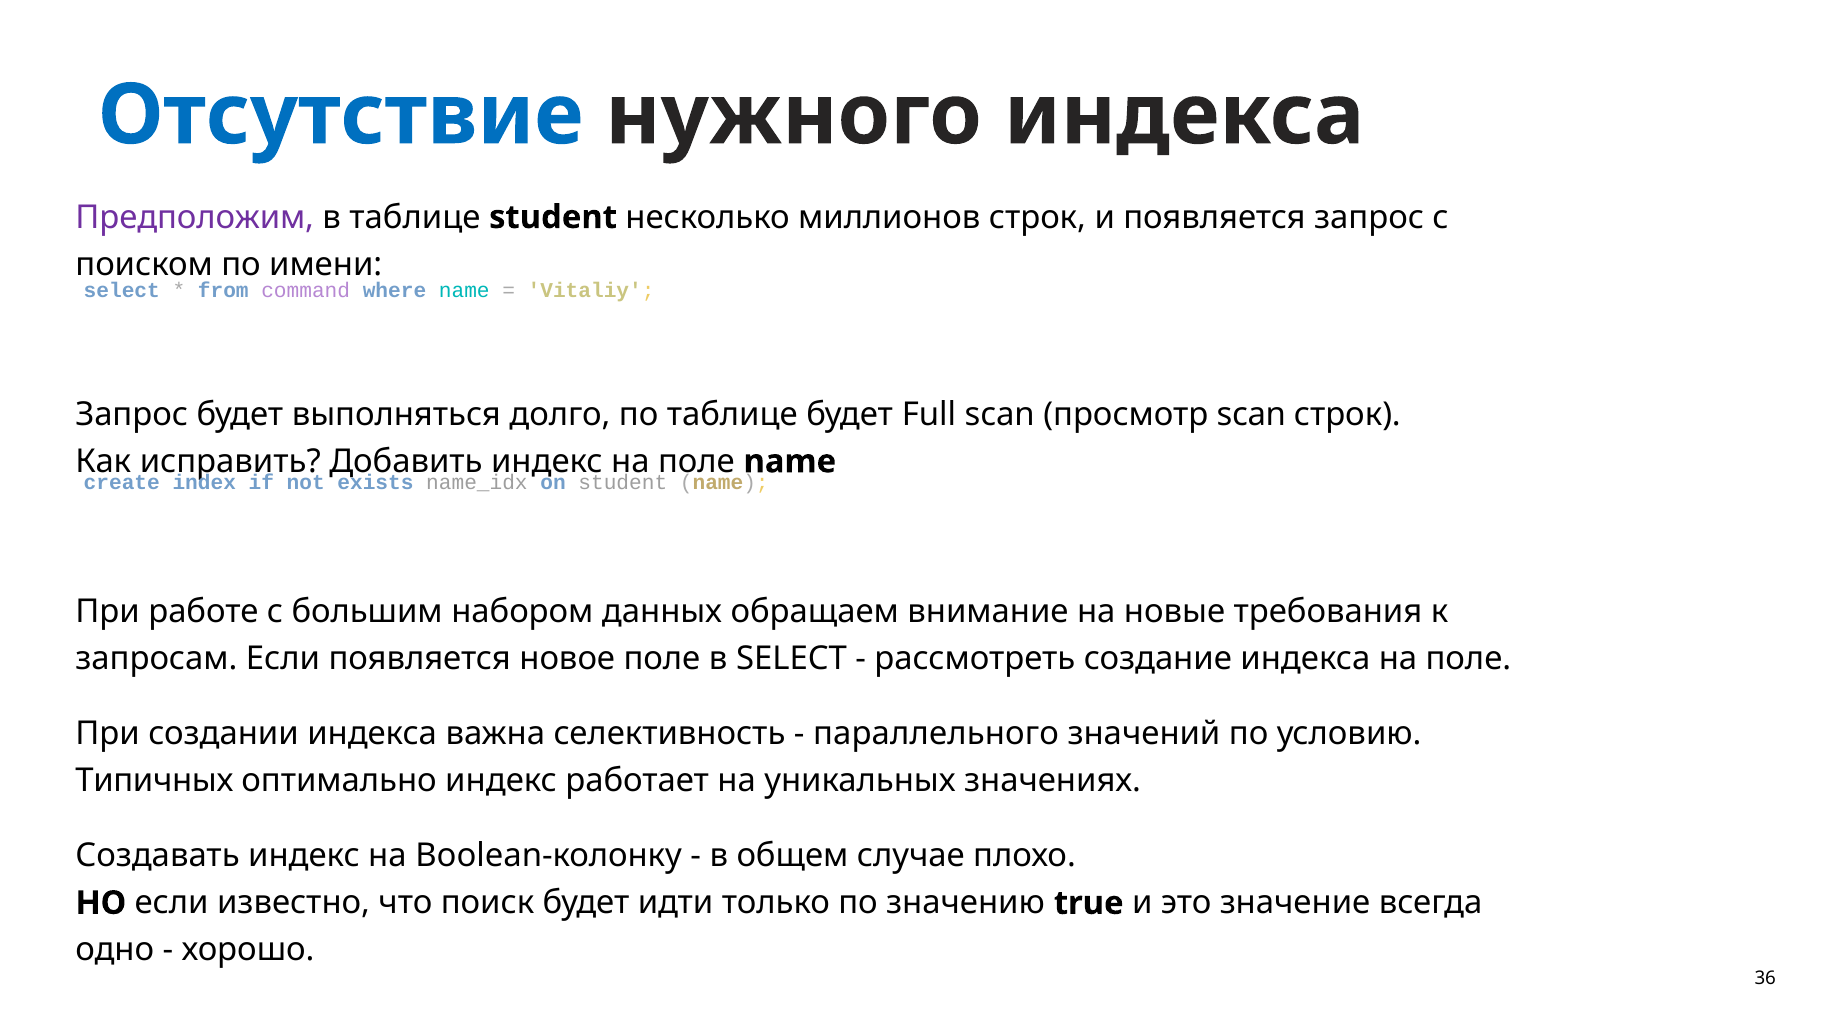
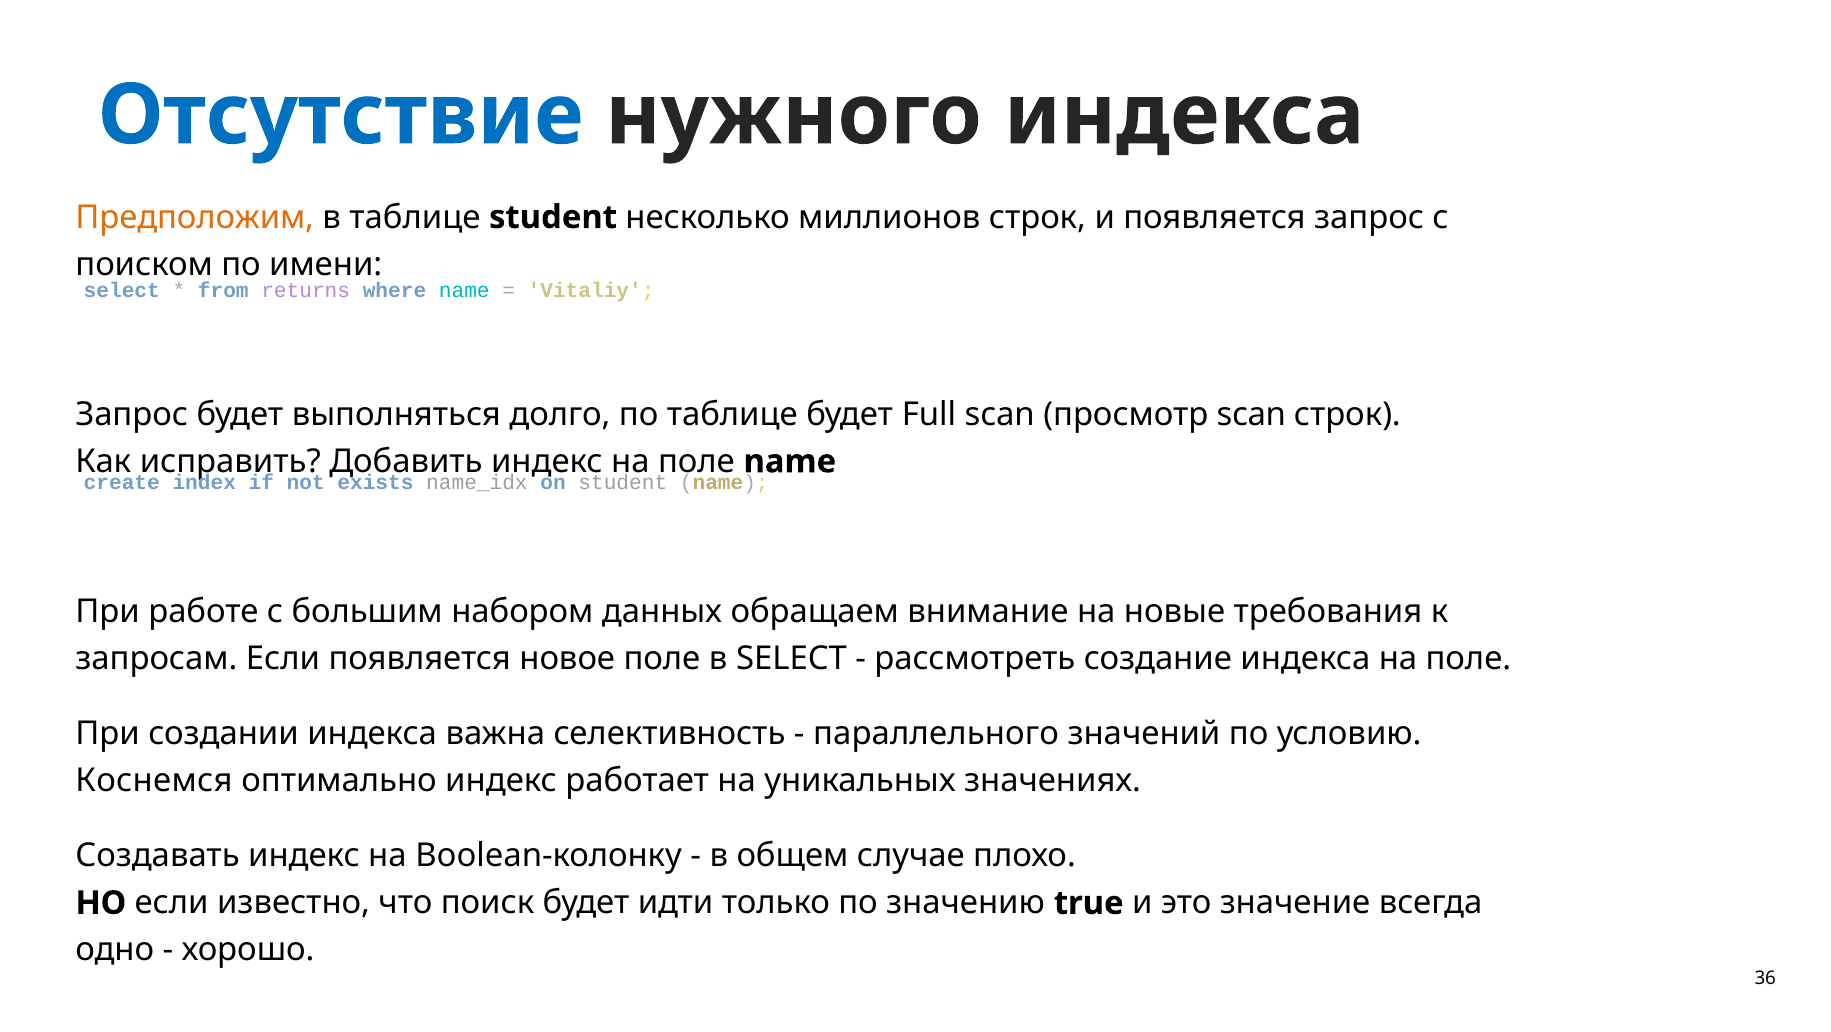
Предположим colour: purple -> orange
command: command -> returns
Типичных: Типичных -> Коснемся
